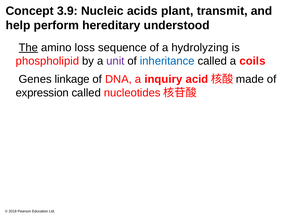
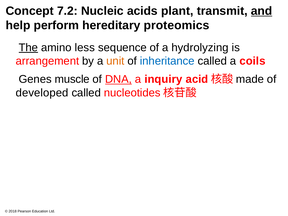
3.9: 3.9 -> 7.2
and underline: none -> present
understood: understood -> proteomics
loss: loss -> less
phospholipid: phospholipid -> arrangement
unit colour: purple -> orange
linkage: linkage -> muscle
DNA underline: none -> present
expression: expression -> developed
